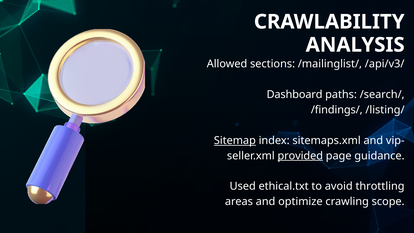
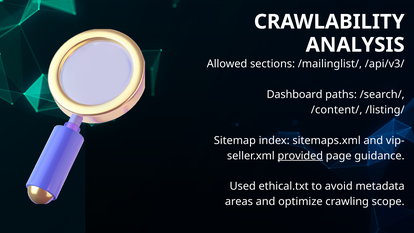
/findings/: /findings/ -> /content/
Sitemap underline: present -> none
throttling: throttling -> metadata
